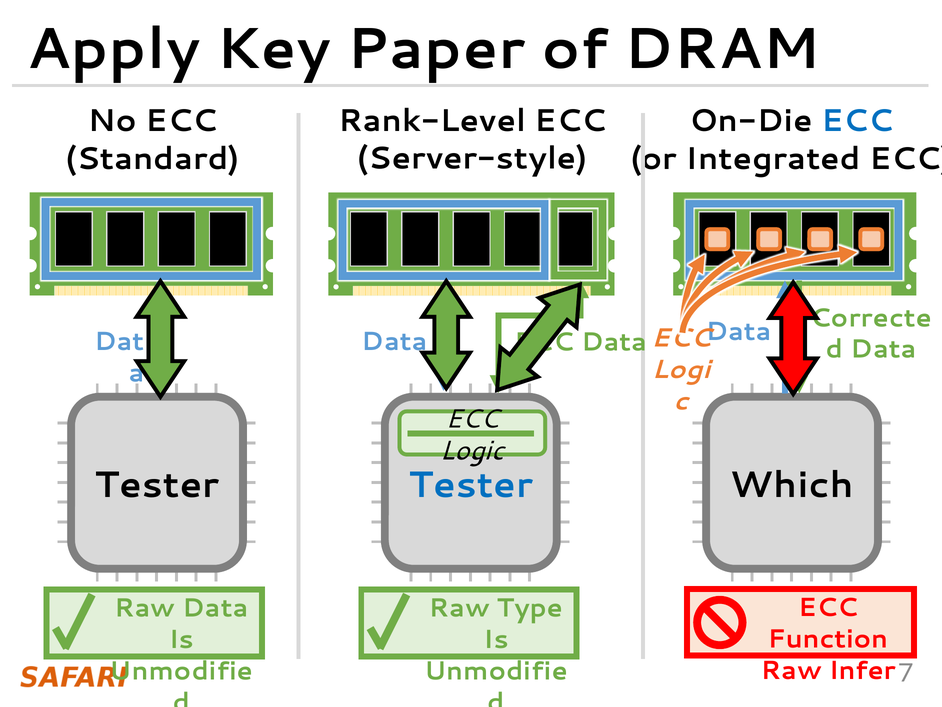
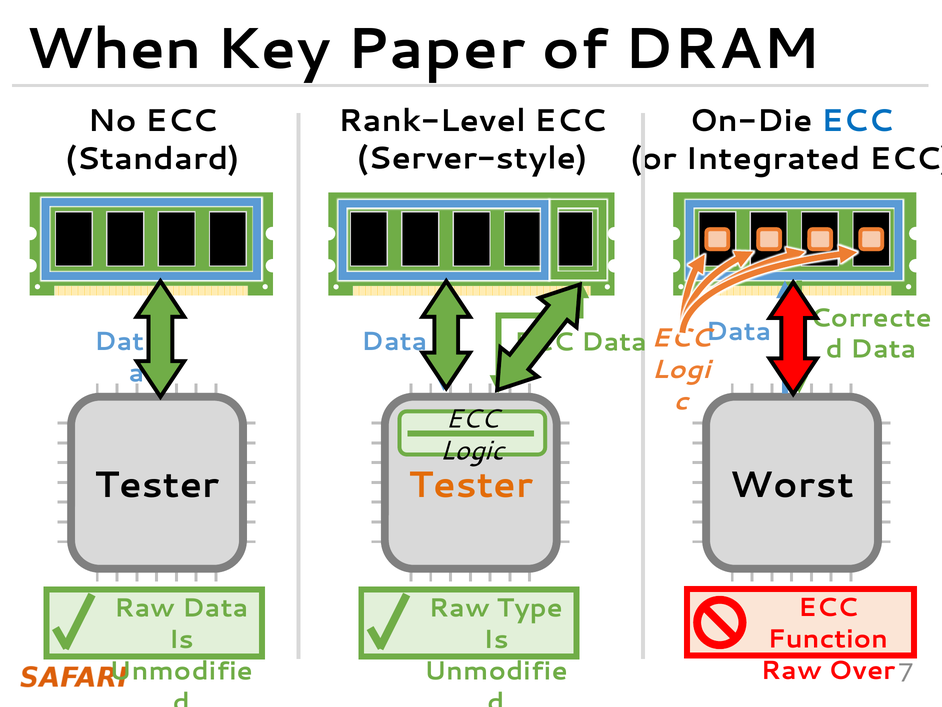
Apply: Apply -> When
Tester at (471, 485) colour: blue -> orange
Which: Which -> Worst
Infer: Infer -> Over
